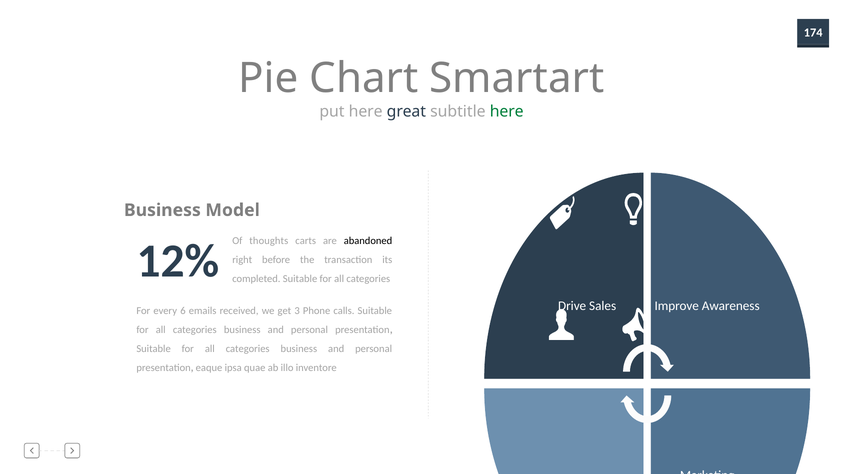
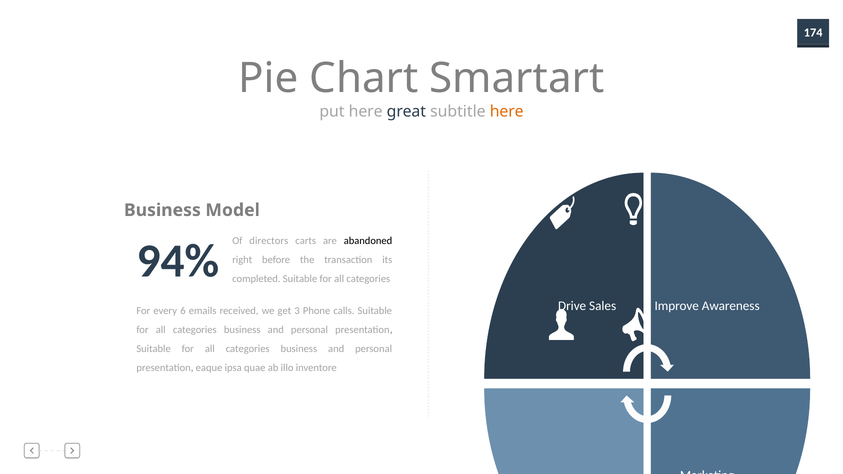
here at (507, 112) colour: green -> orange
thoughts: thoughts -> directors
12%: 12% -> 94%
